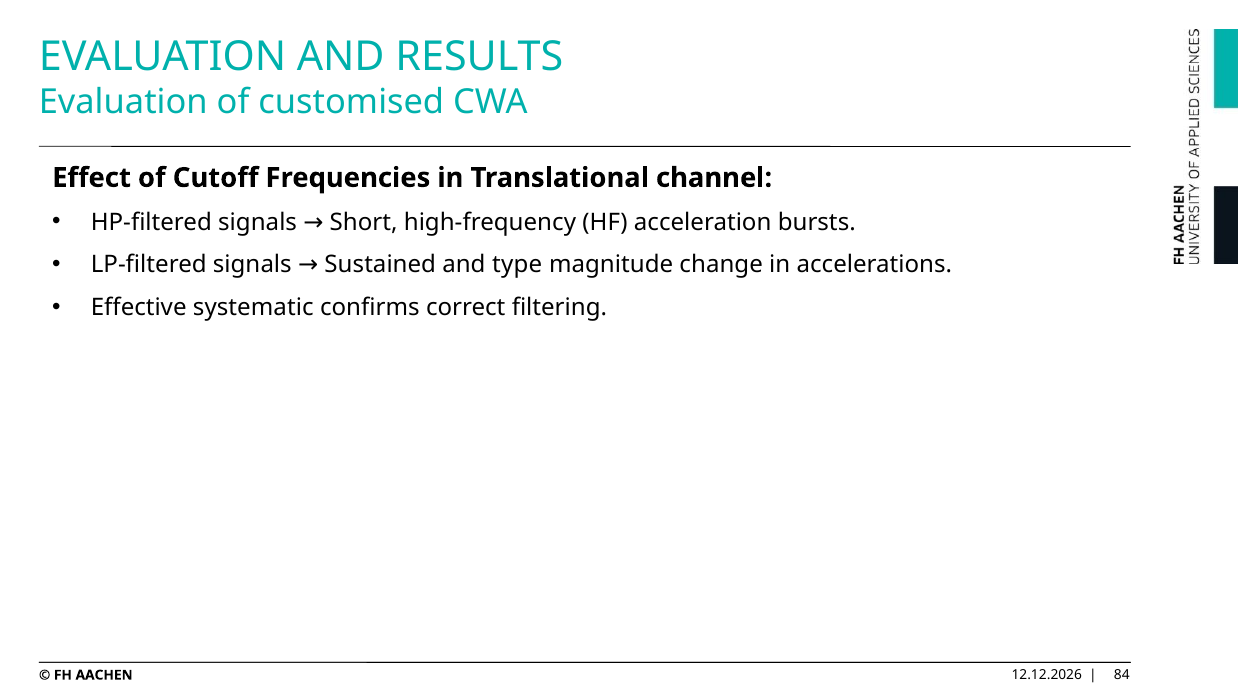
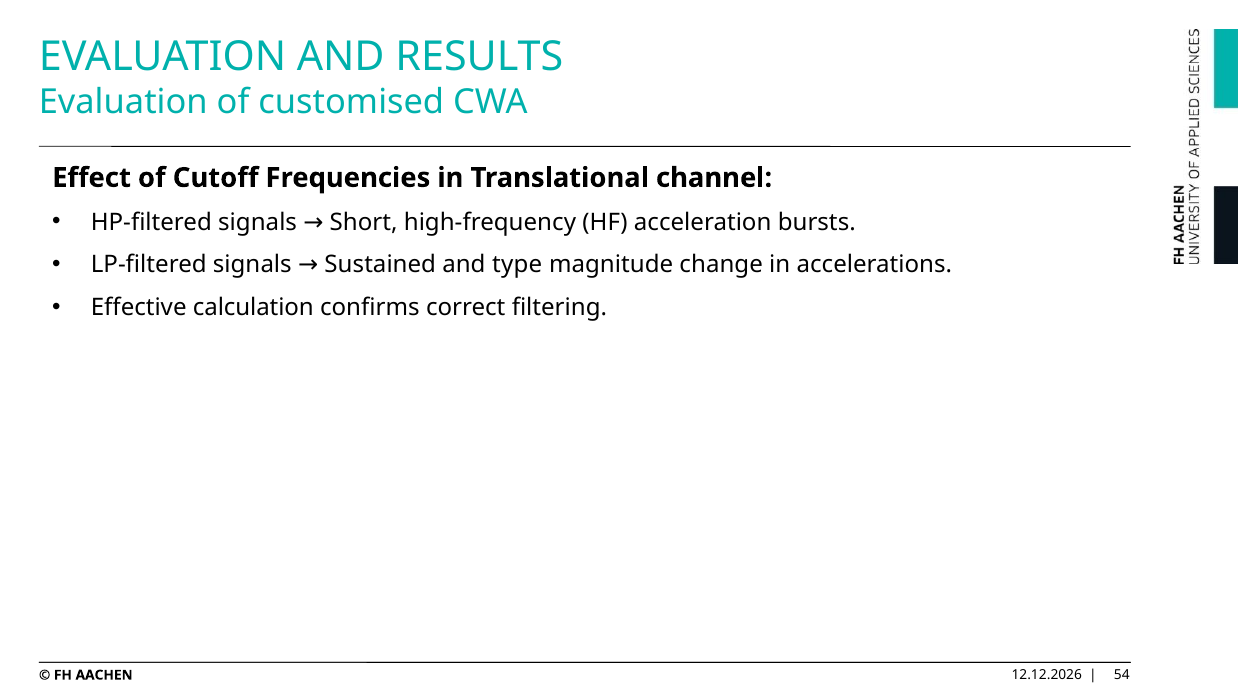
systematic: systematic -> calculation
84: 84 -> 54
